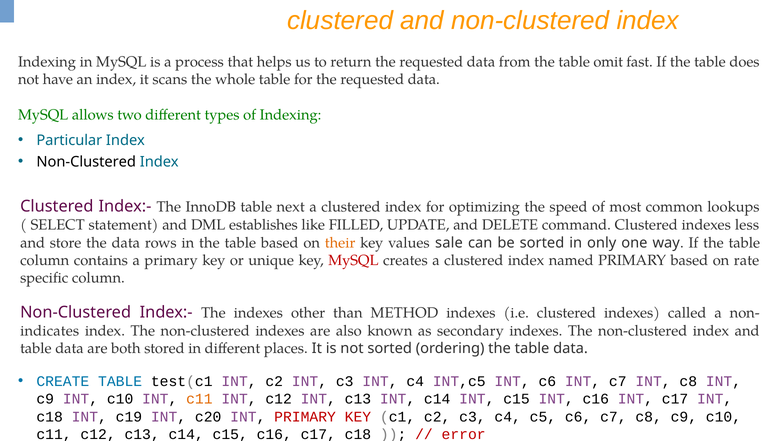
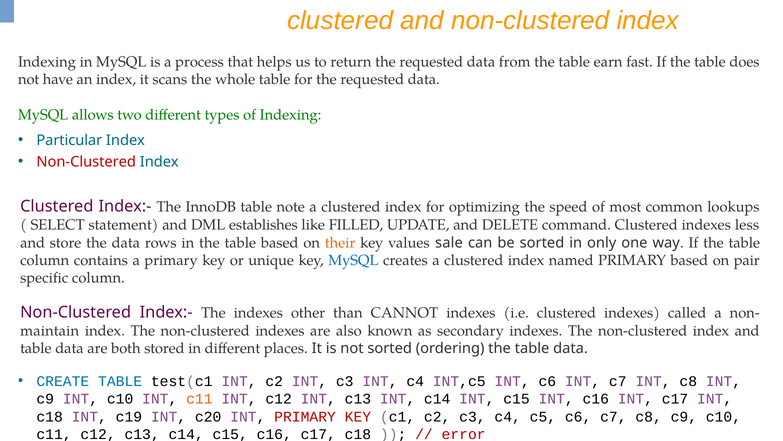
omit: omit -> earn
Non-Clustered at (86, 162) colour: black -> red
next: next -> note
MySQL at (353, 260) colour: red -> blue
rate: rate -> pair
METHOD: METHOD -> CANNOT
indicates: indicates -> maintain
